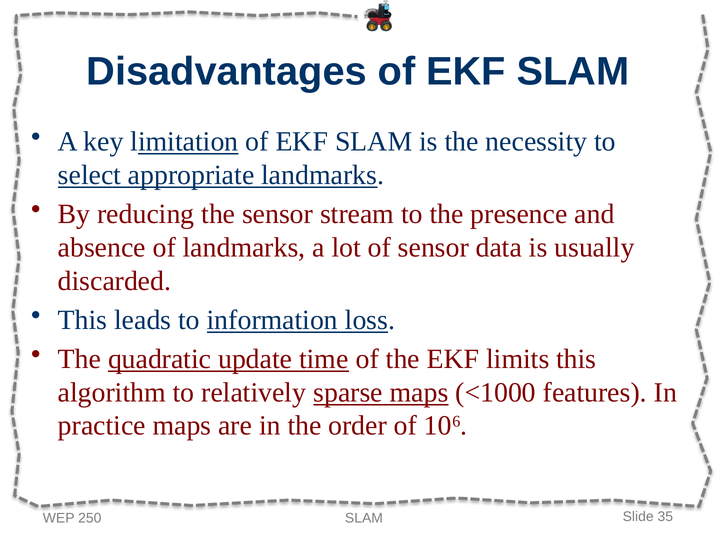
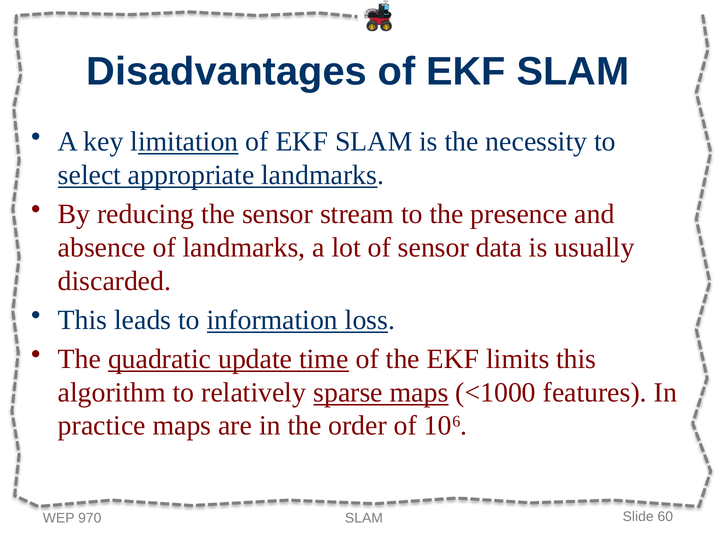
250: 250 -> 970
35: 35 -> 60
